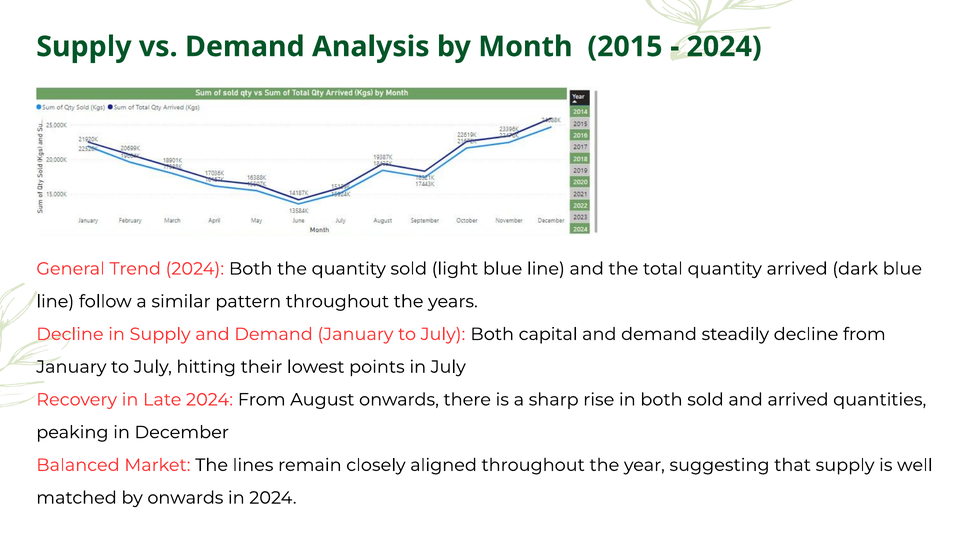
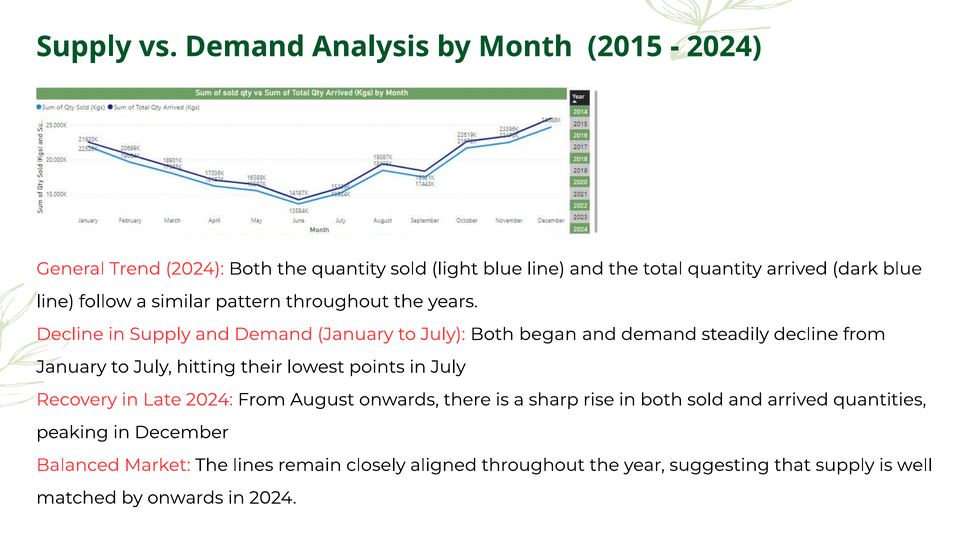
capital: capital -> began
